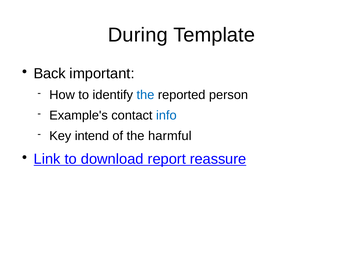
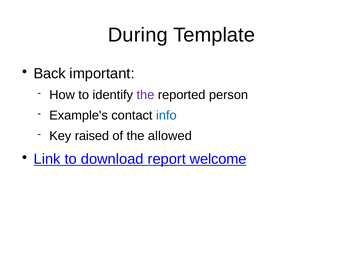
the at (145, 95) colour: blue -> purple
intend: intend -> raised
harmful: harmful -> allowed
reassure: reassure -> welcome
